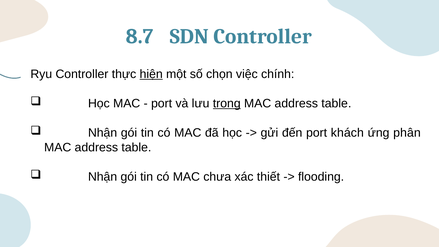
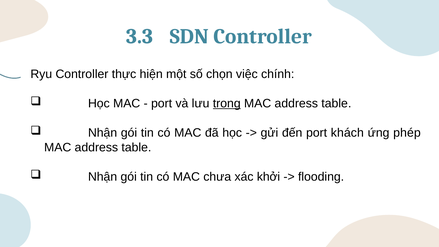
8.7: 8.7 -> 3.3
hiện underline: present -> none
phân: phân -> phép
thiết: thiết -> khởi
